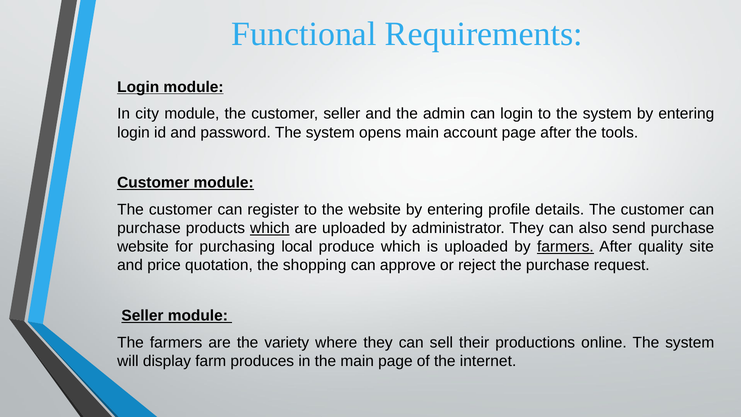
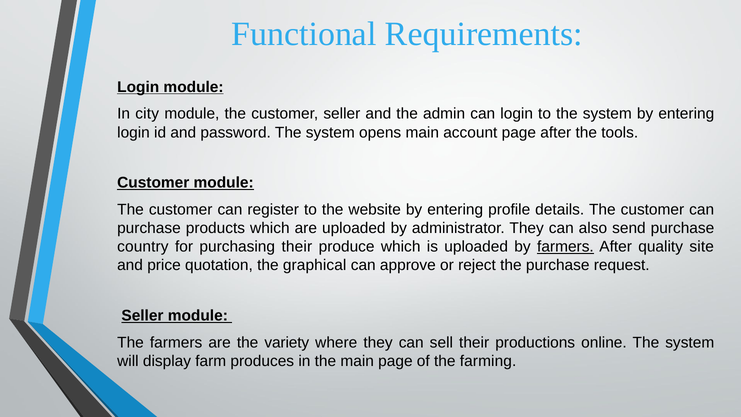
which at (270, 228) underline: present -> none
website at (143, 247): website -> country
purchasing local: local -> their
shopping: shopping -> graphical
internet: internet -> farming
